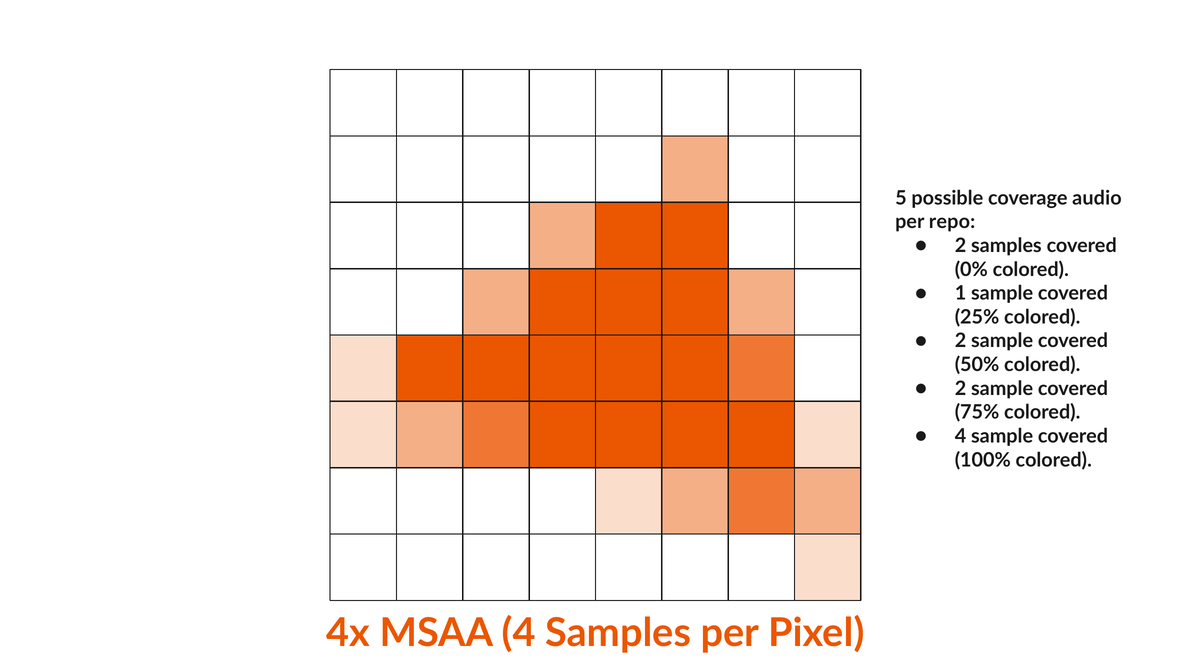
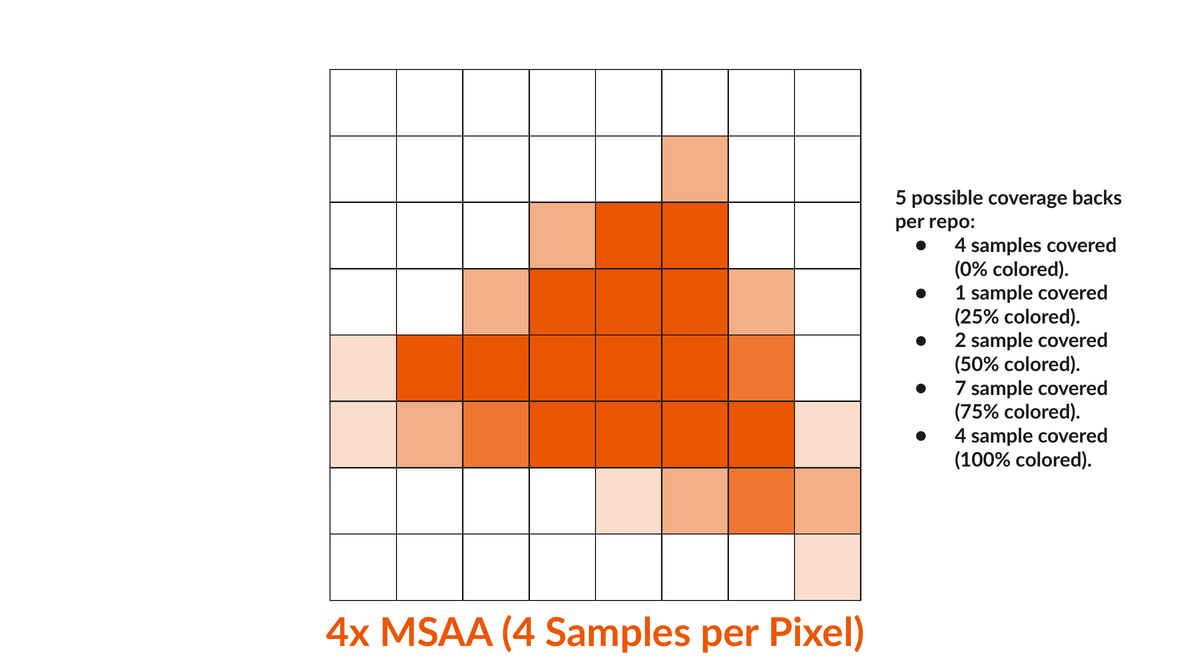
audio: audio -> backs
2 at (961, 246): 2 -> 4
2 at (961, 389): 2 -> 7
